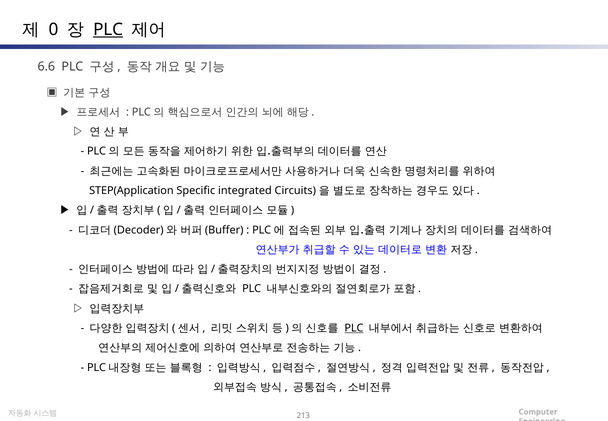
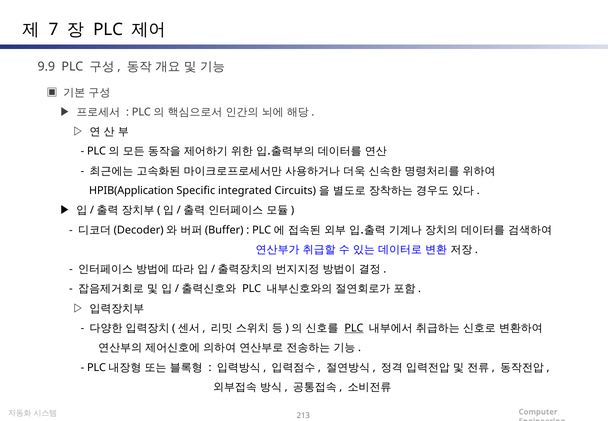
0: 0 -> 7
PLC at (108, 30) underline: present -> none
6.6: 6.6 -> 9.9
STEP(Application: STEP(Application -> HPIB(Application
